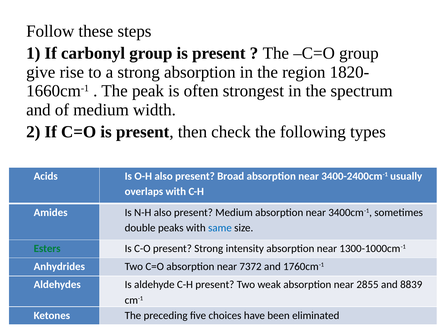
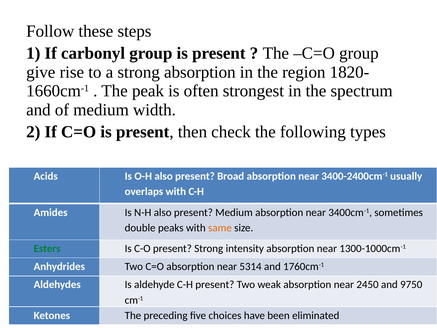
same colour: blue -> orange
7372: 7372 -> 5314
2855: 2855 -> 2450
8839: 8839 -> 9750
